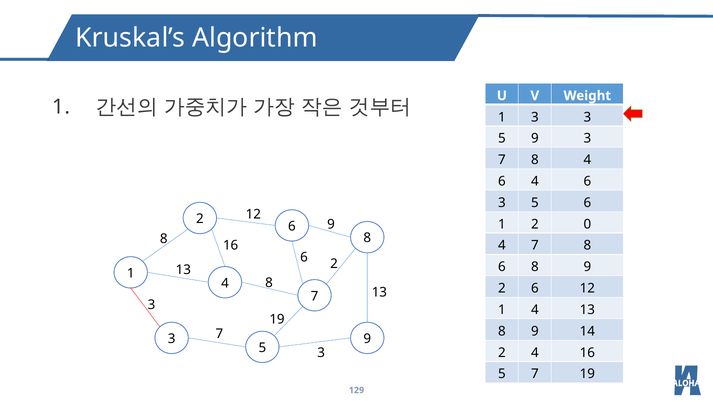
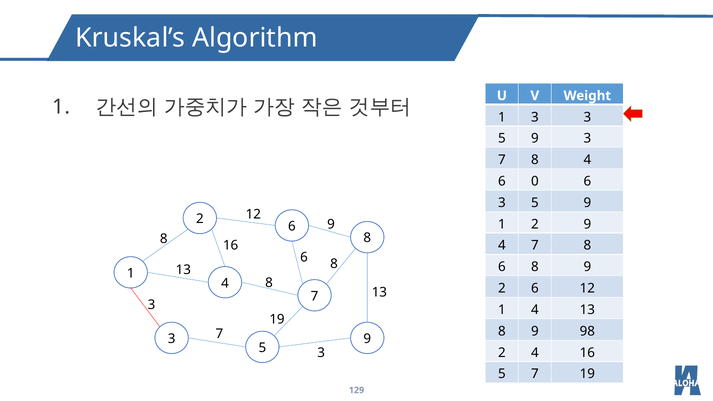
6 4: 4 -> 0
6 at (587, 203): 6 -> 9
2 0: 0 -> 9
2 at (334, 264): 2 -> 8
14: 14 -> 98
